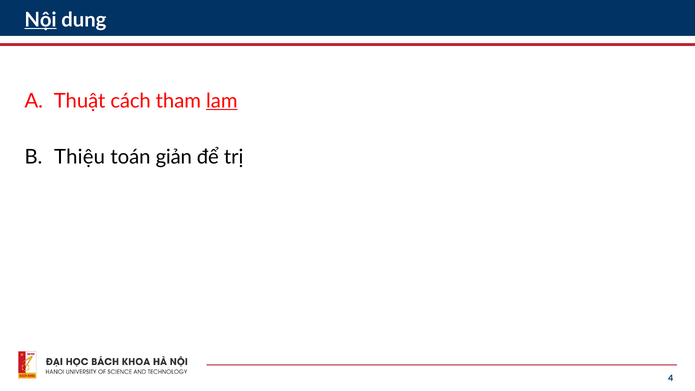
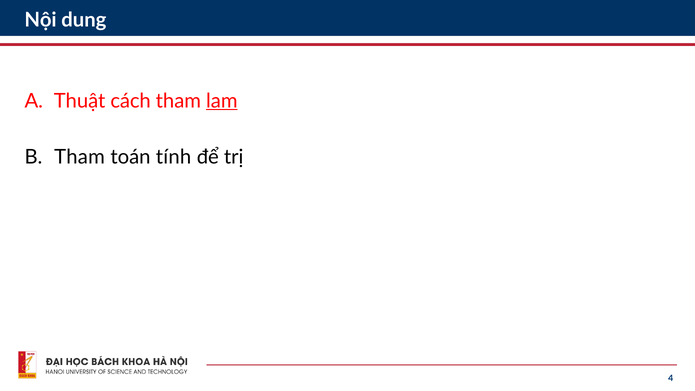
Nội underline: present -> none
Thiệu at (79, 157): Thiệu -> Tham
giản: giản -> tính
